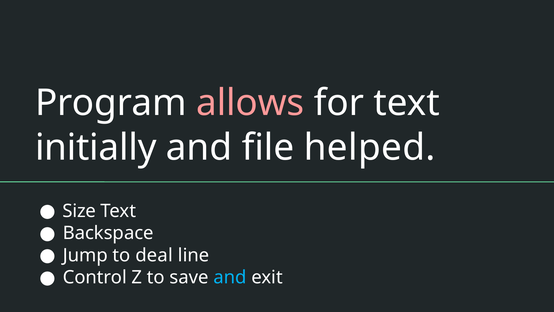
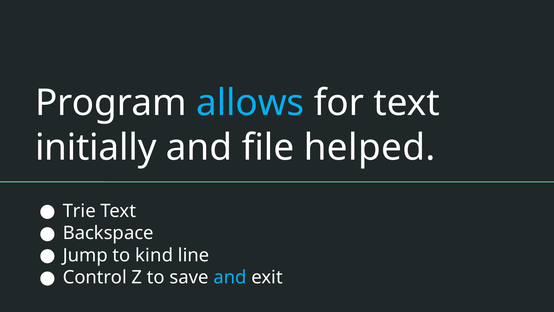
allows colour: pink -> light blue
Size: Size -> Trie
deal: deal -> kind
